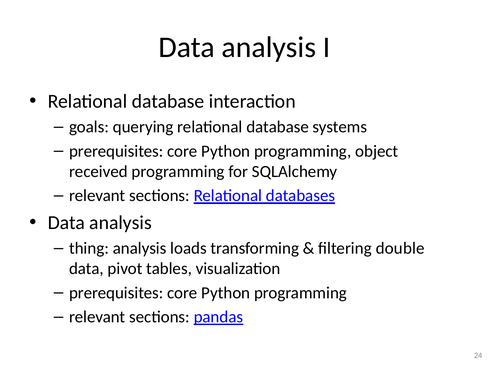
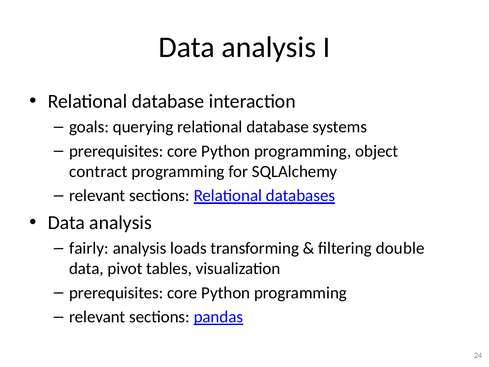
received: received -> contract
thing: thing -> fairly
